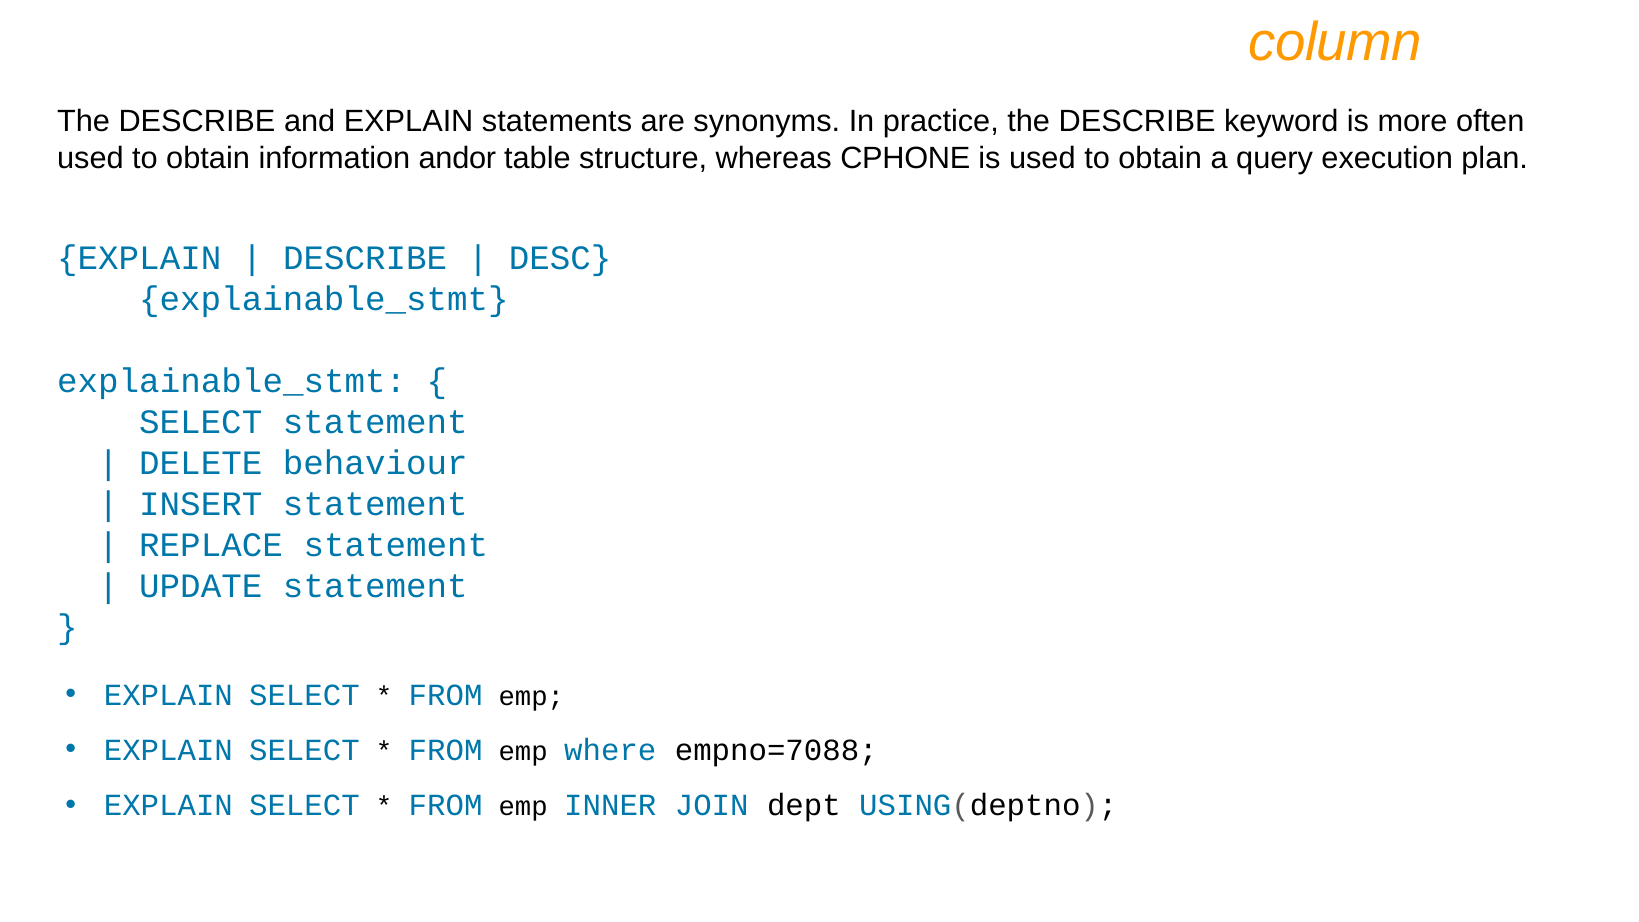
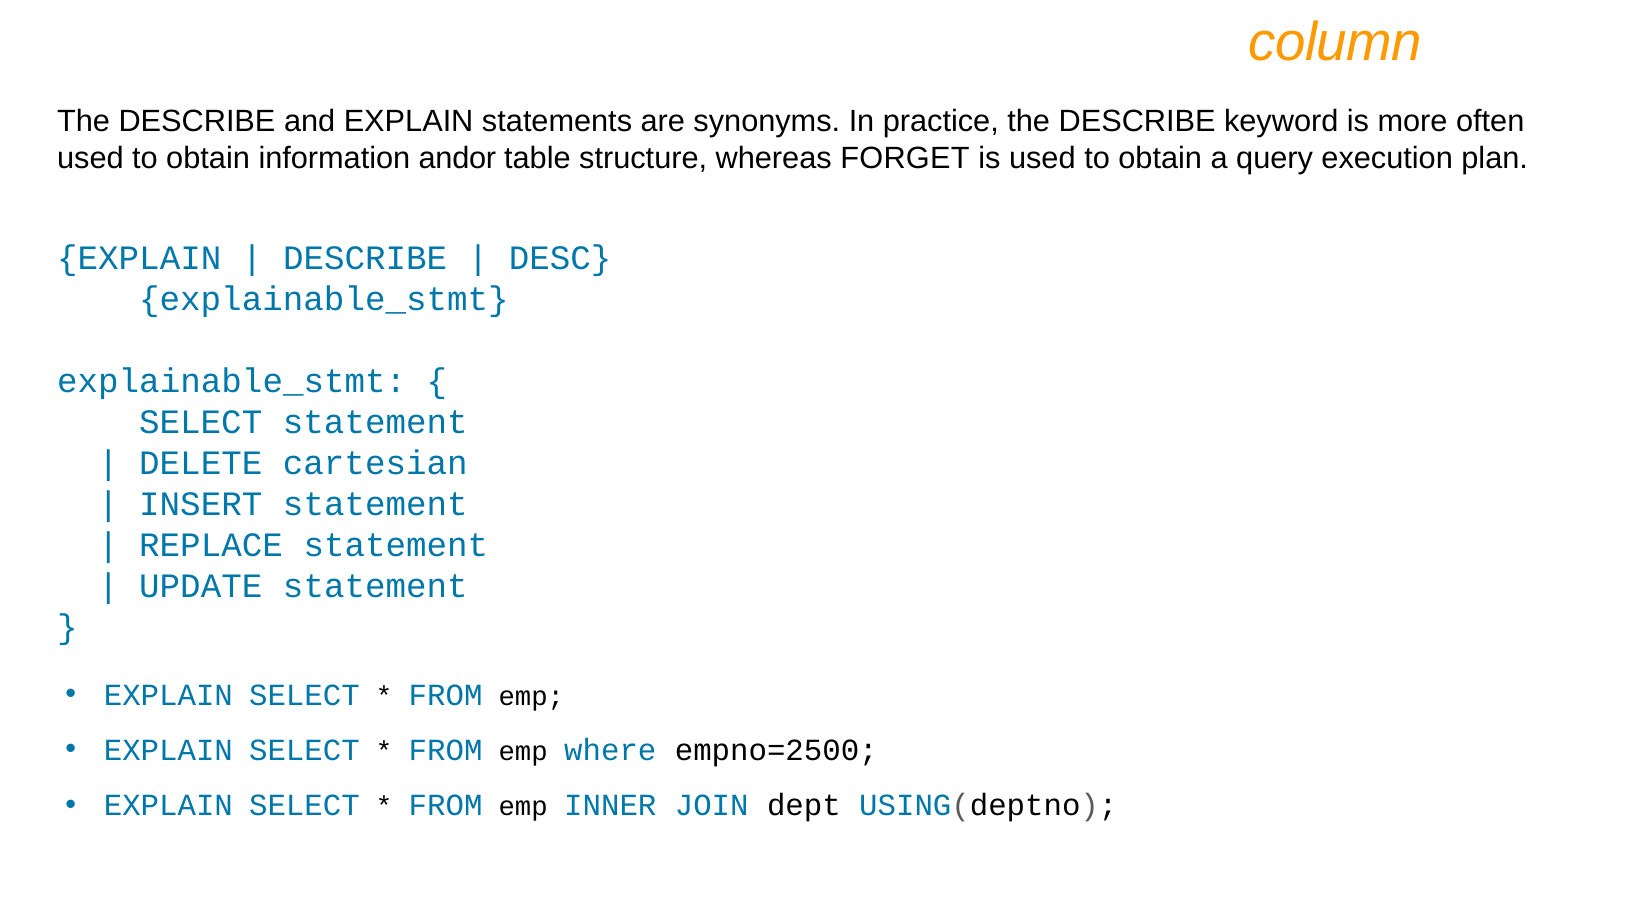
CPHONE: CPHONE -> FORGET
behaviour: behaviour -> cartesian
empno=7088: empno=7088 -> empno=2500
